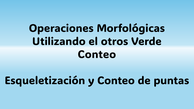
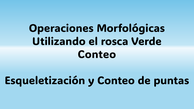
otros: otros -> rosca
